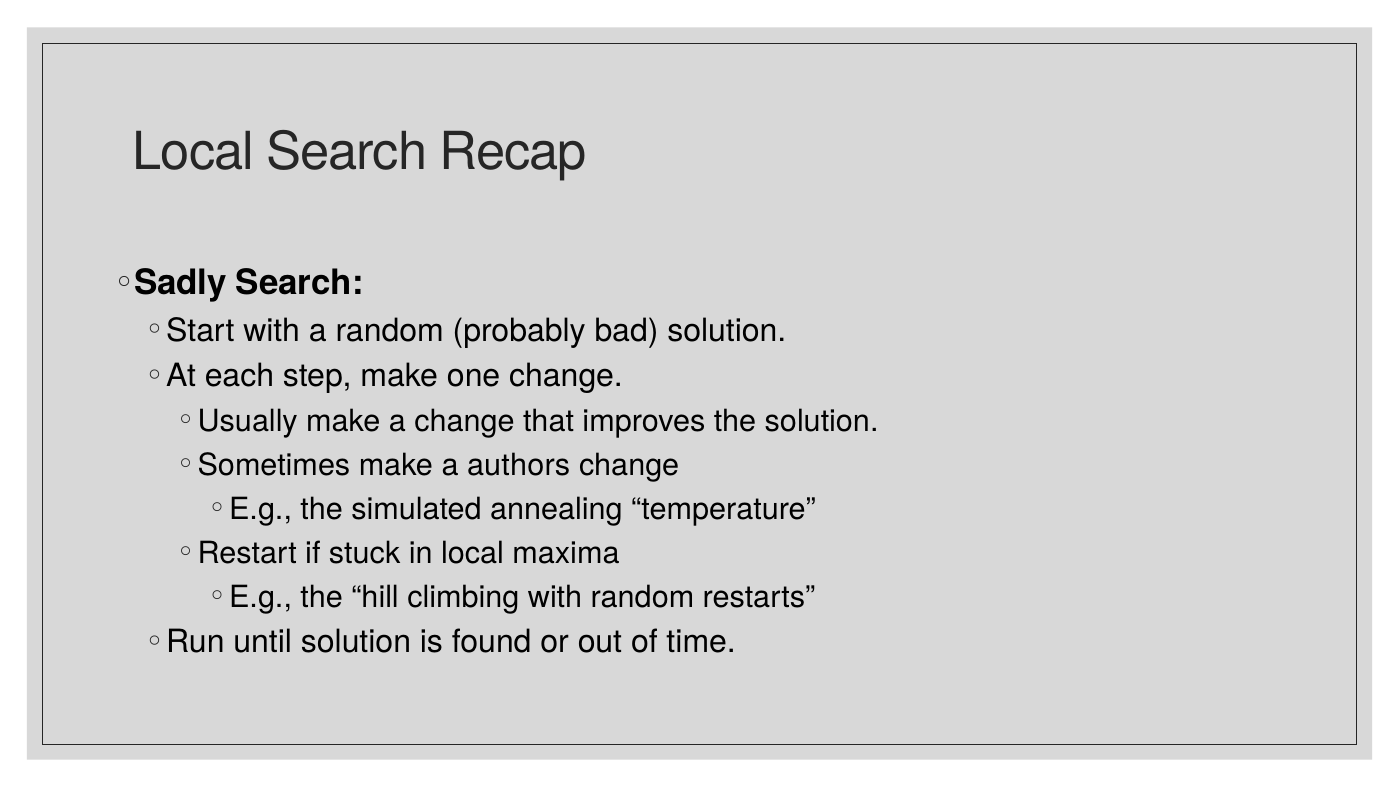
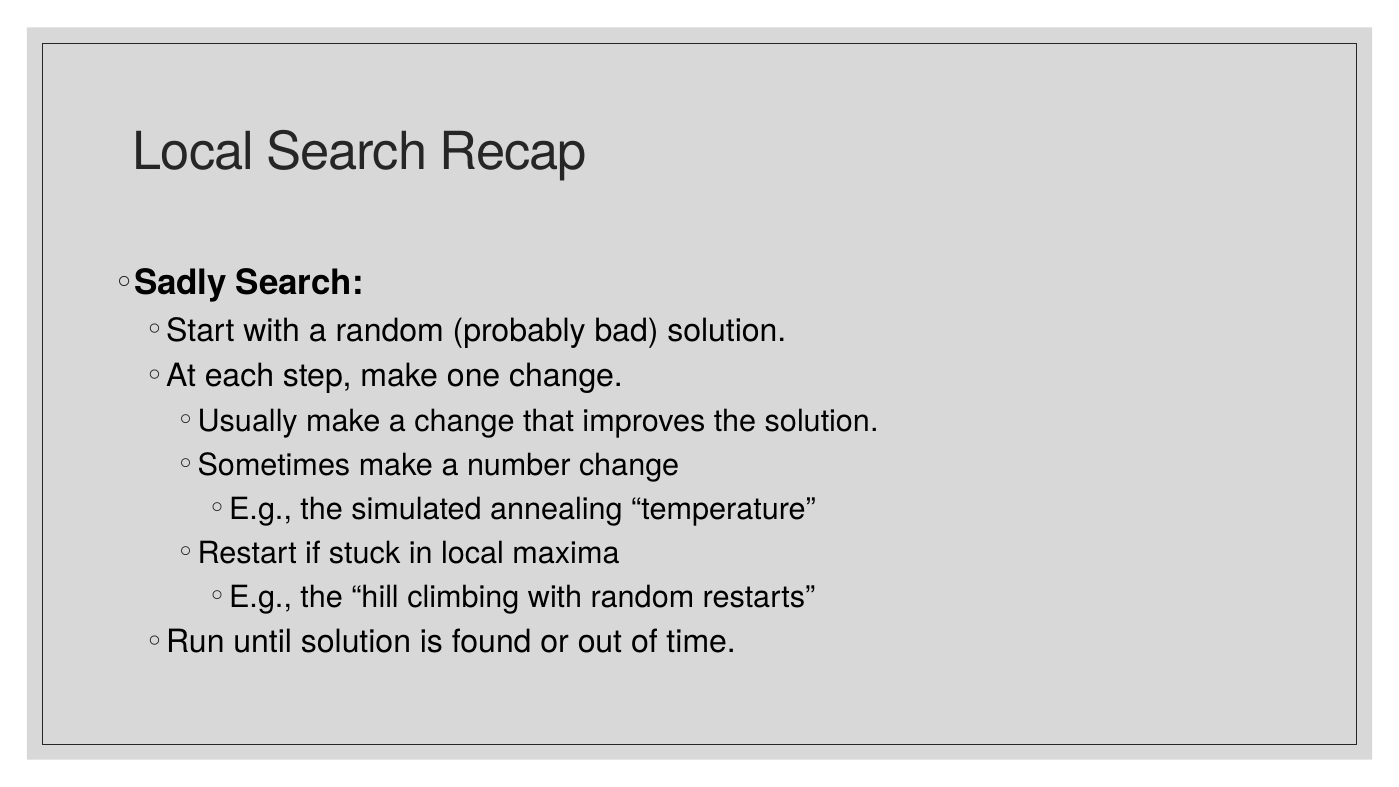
authors: authors -> number
